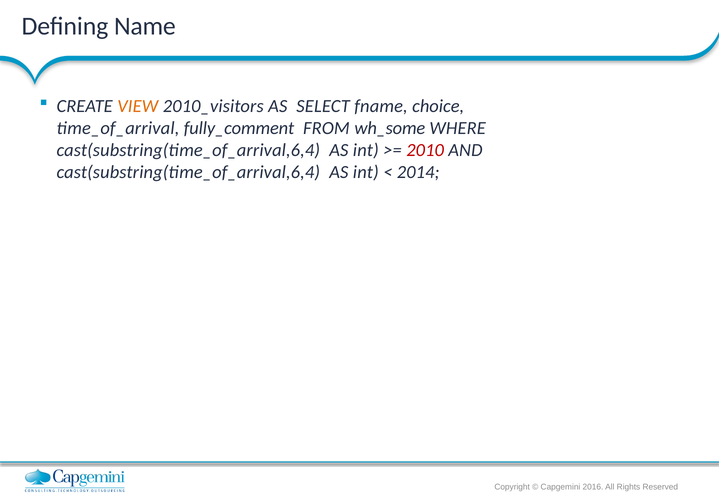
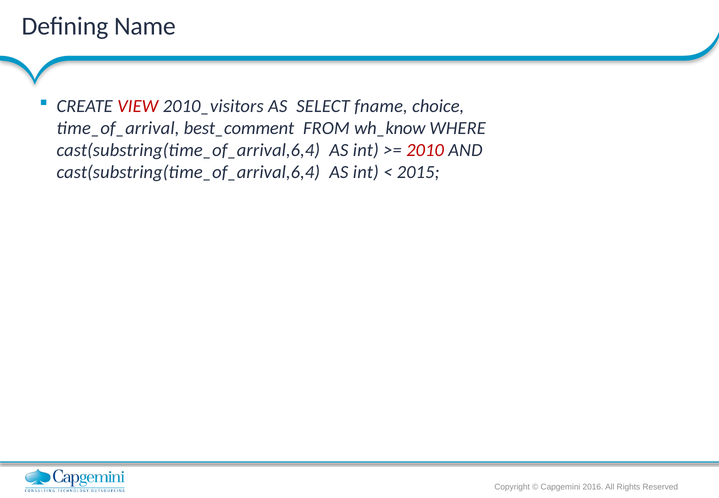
VIEW colour: orange -> red
fully_comment: fully_comment -> best_comment
wh_some: wh_some -> wh_know
2014: 2014 -> 2015
